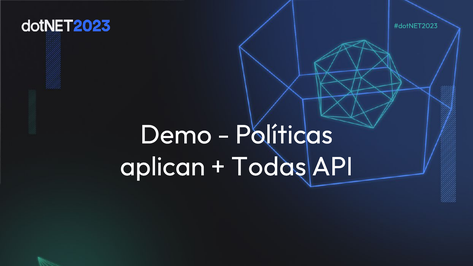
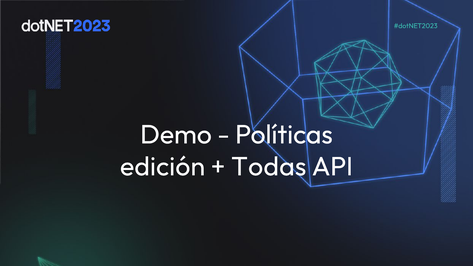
aplican: aplican -> edición
